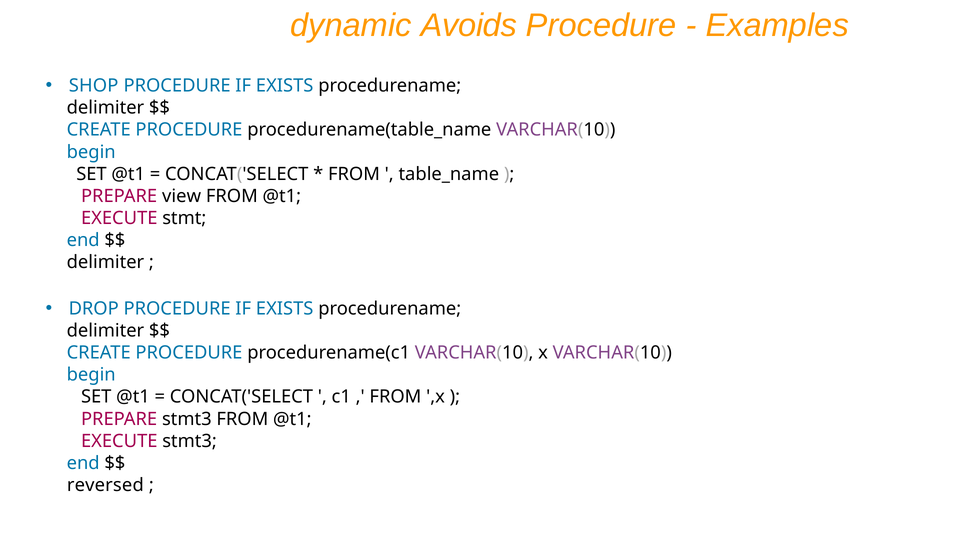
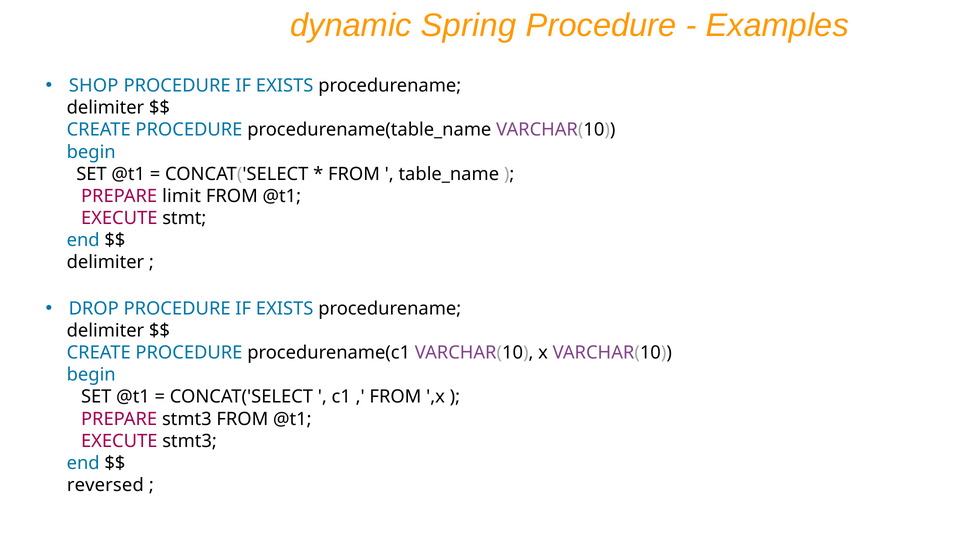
Avoids: Avoids -> Spring
view: view -> limit
